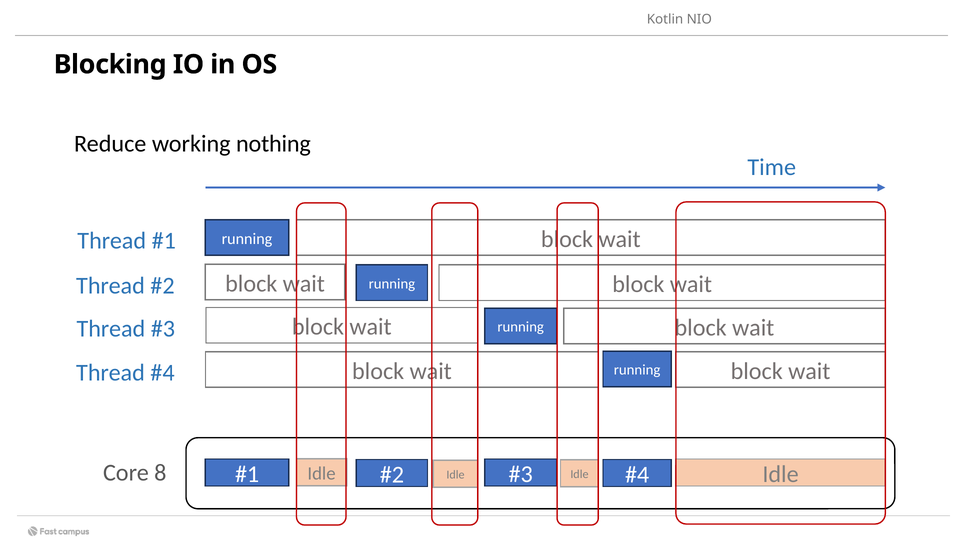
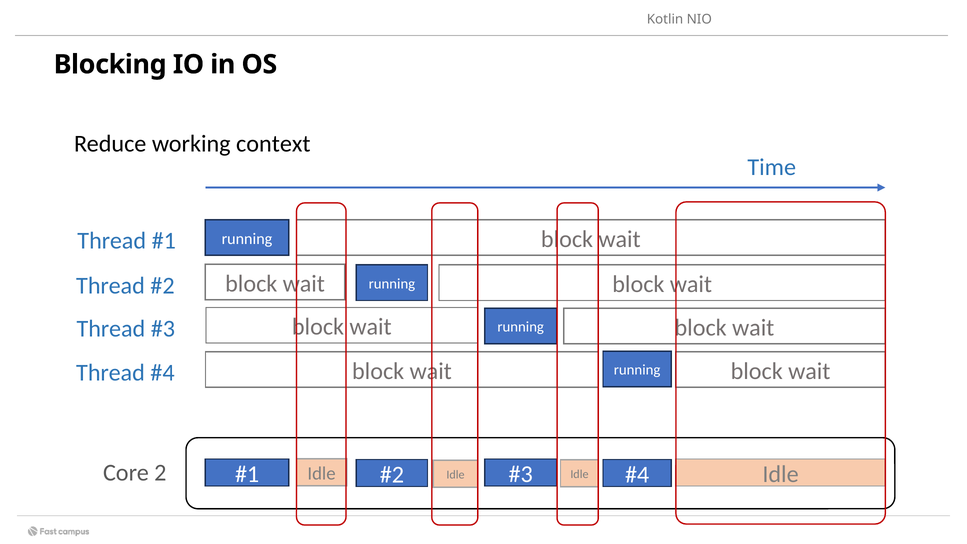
nothing: nothing -> context
Core 8: 8 -> 2
